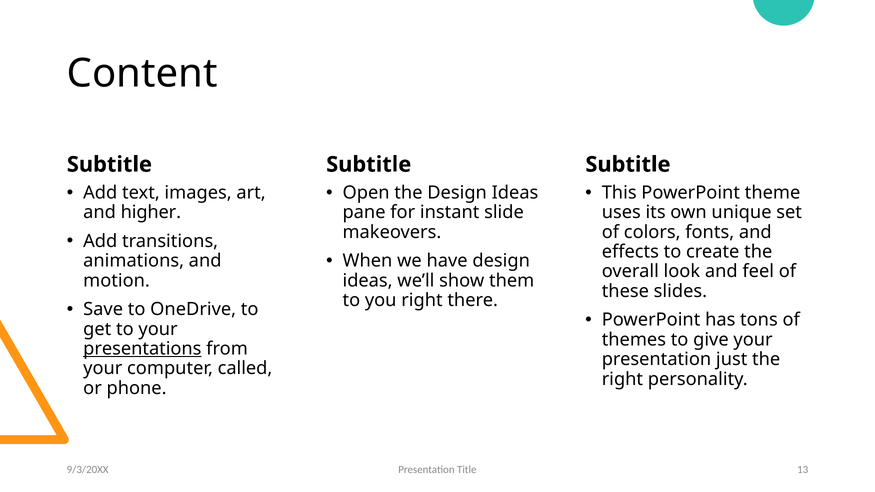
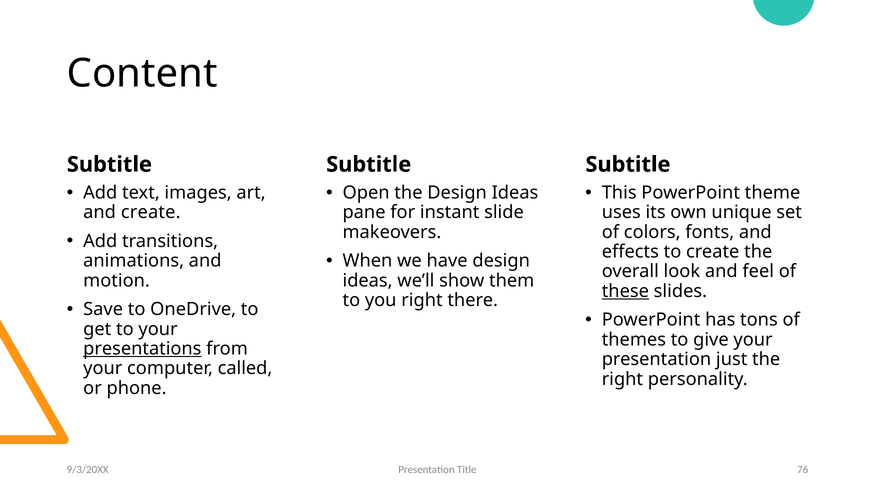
and higher: higher -> create
these underline: none -> present
13: 13 -> 76
